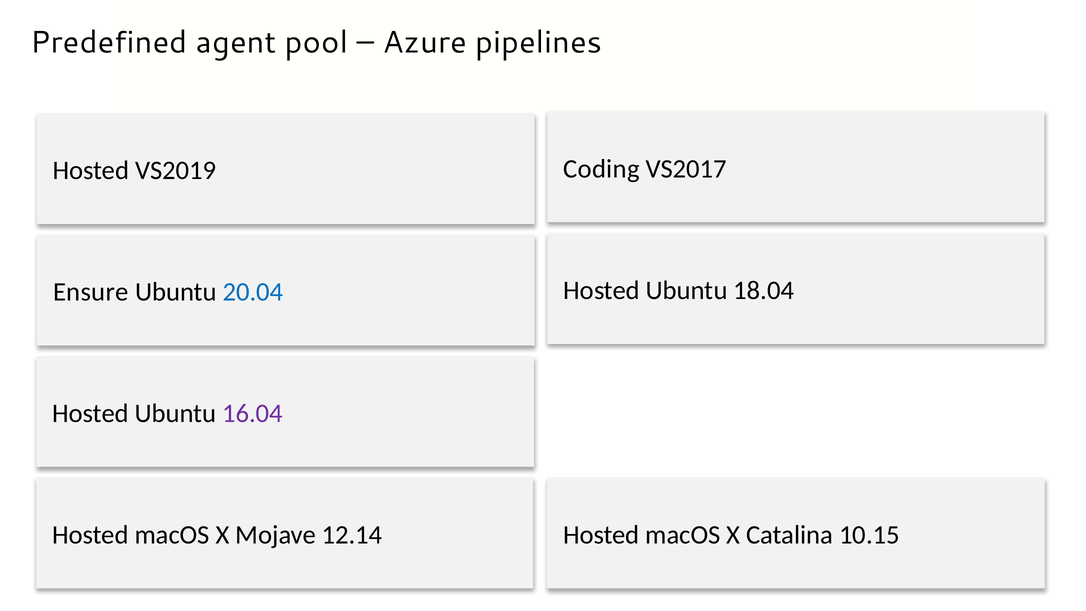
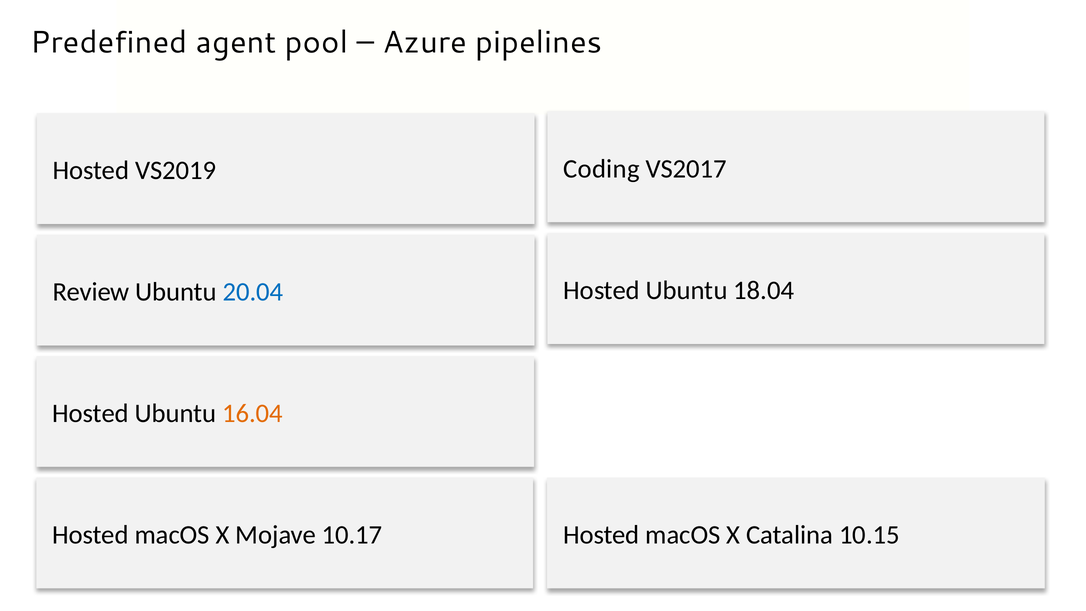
Ensure: Ensure -> Review
16.04 colour: purple -> orange
12.14: 12.14 -> 10.17
